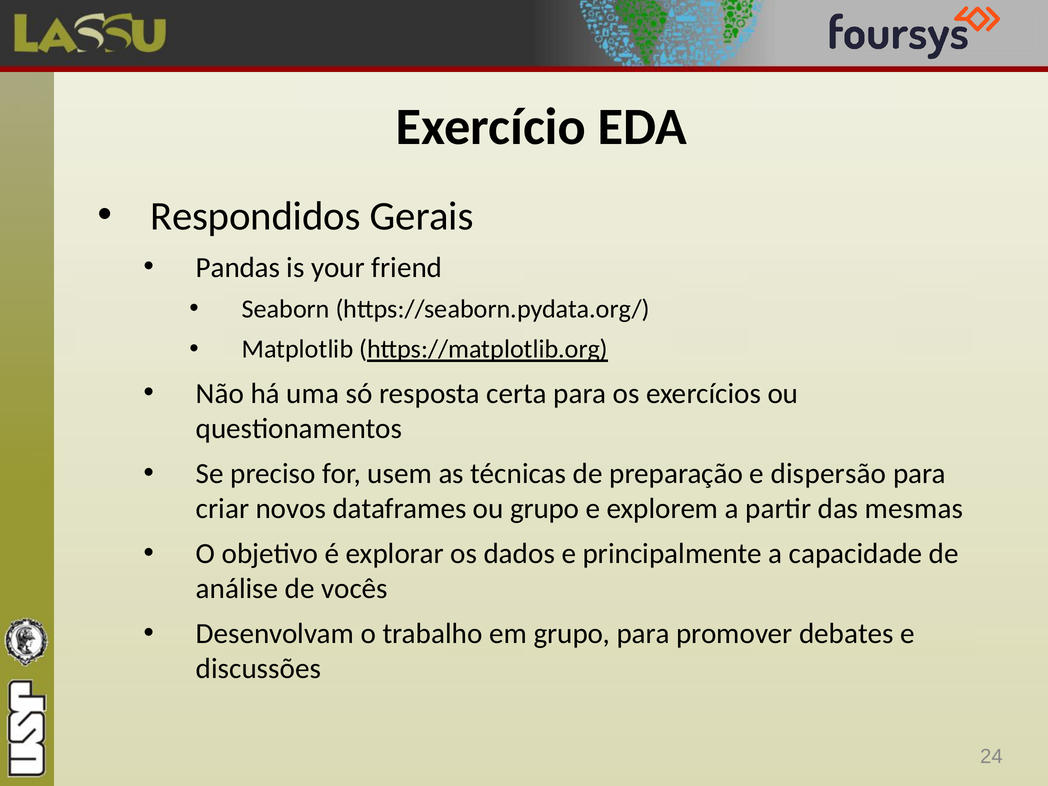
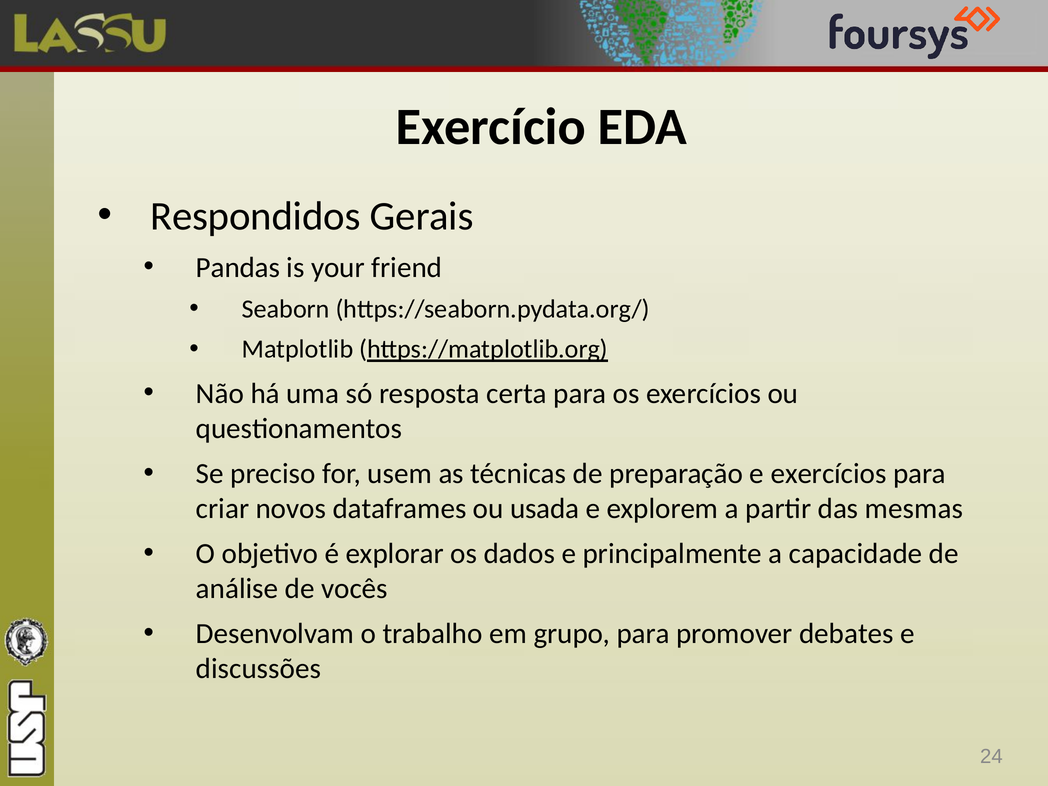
e dispersão: dispersão -> exercícios
ou grupo: grupo -> usada
